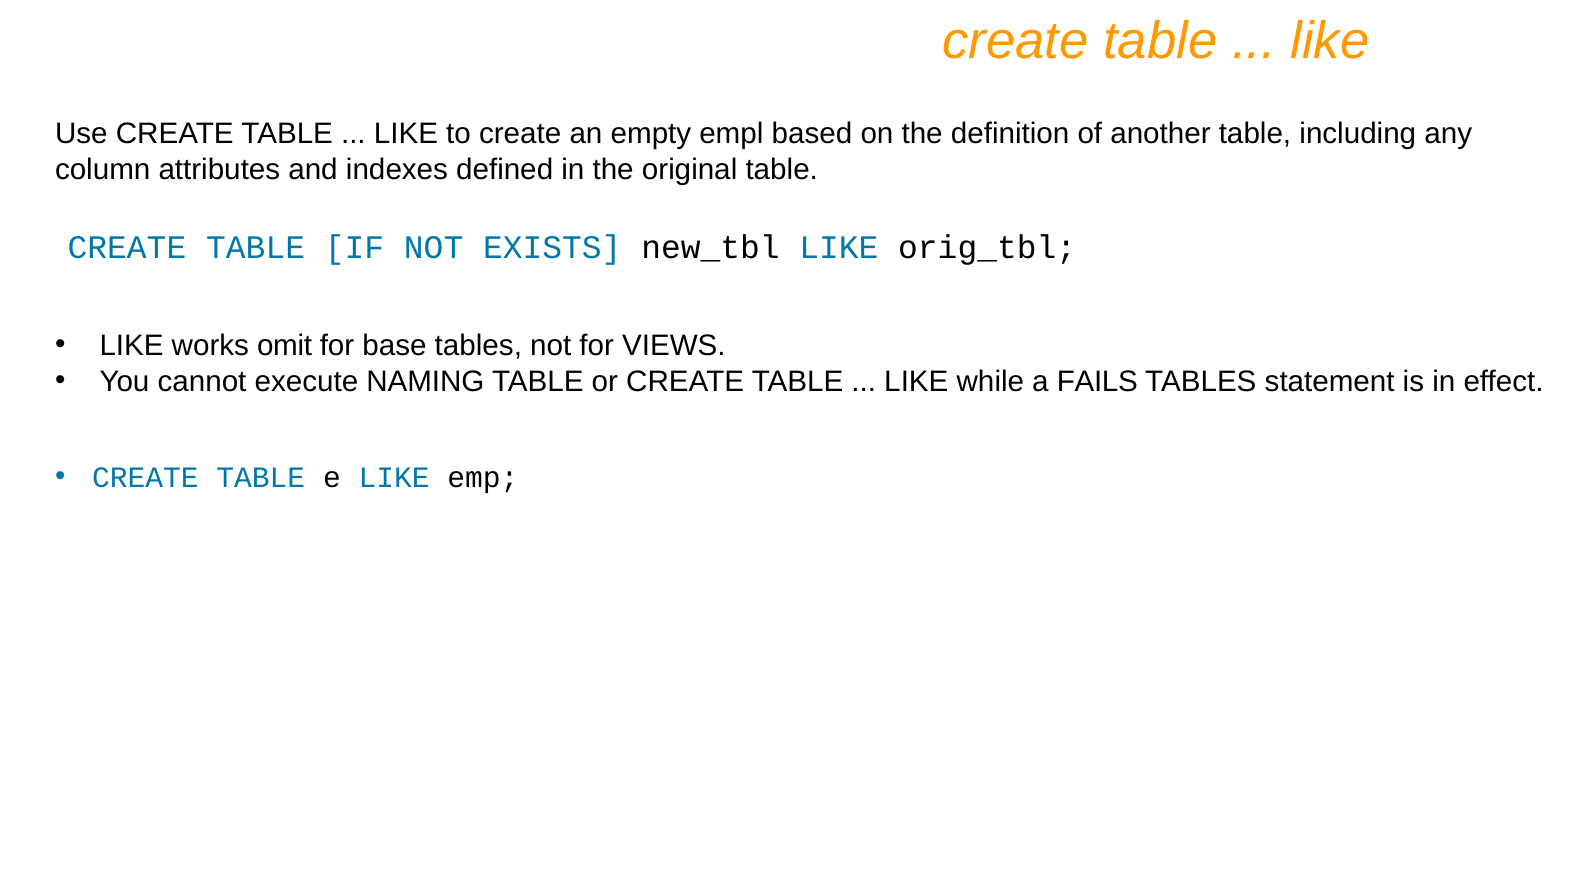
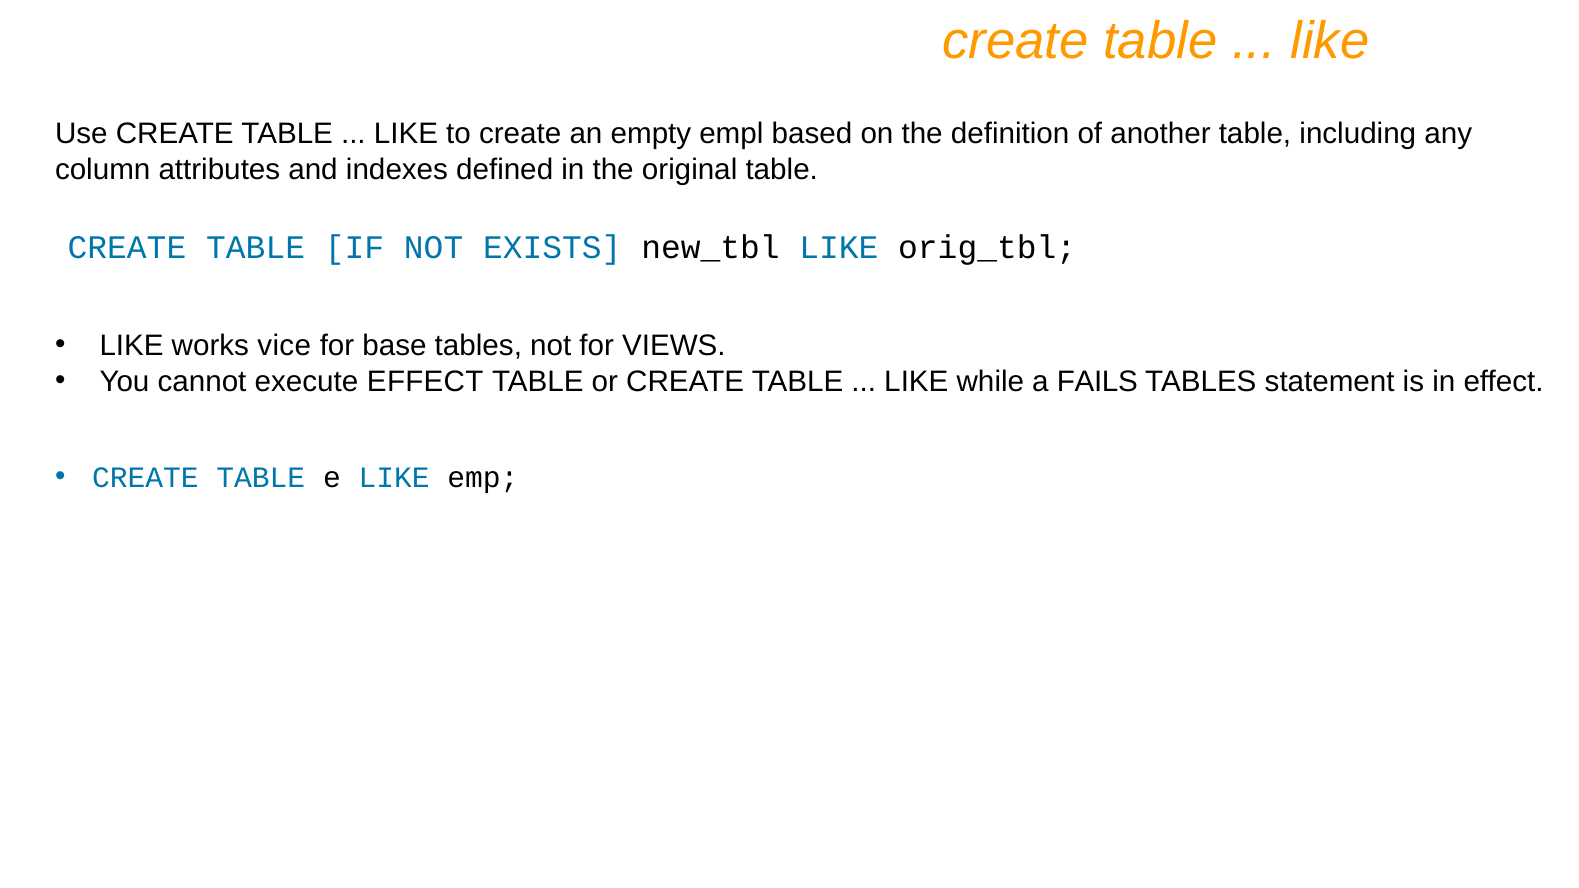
omit: omit -> vice
execute NAMING: NAMING -> EFFECT
